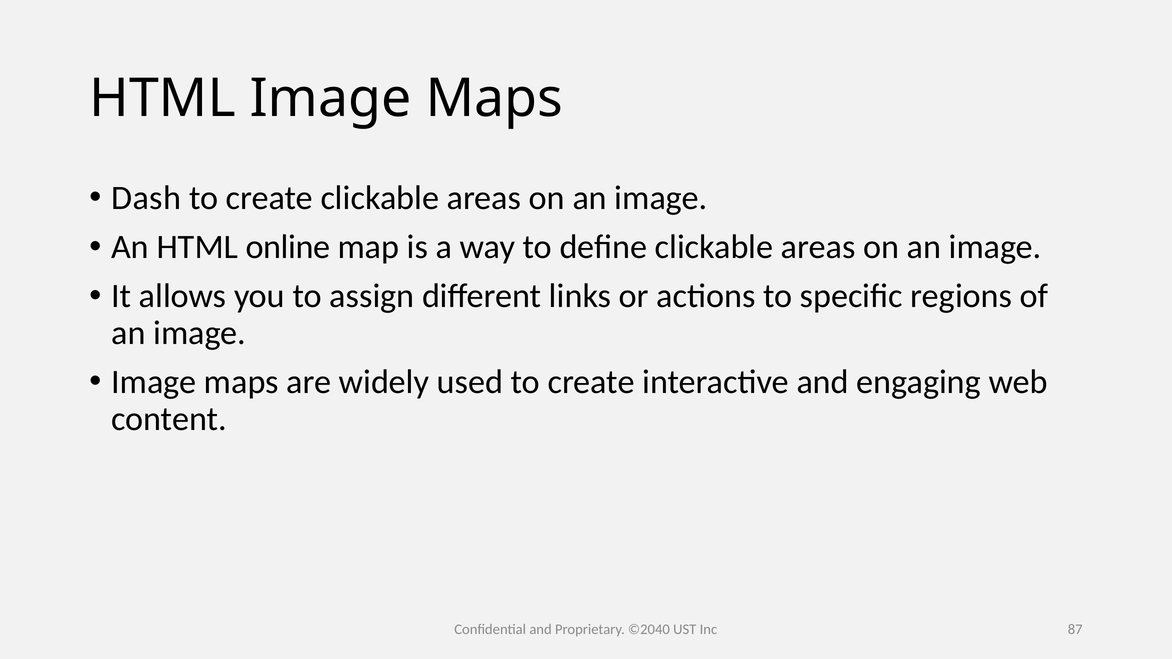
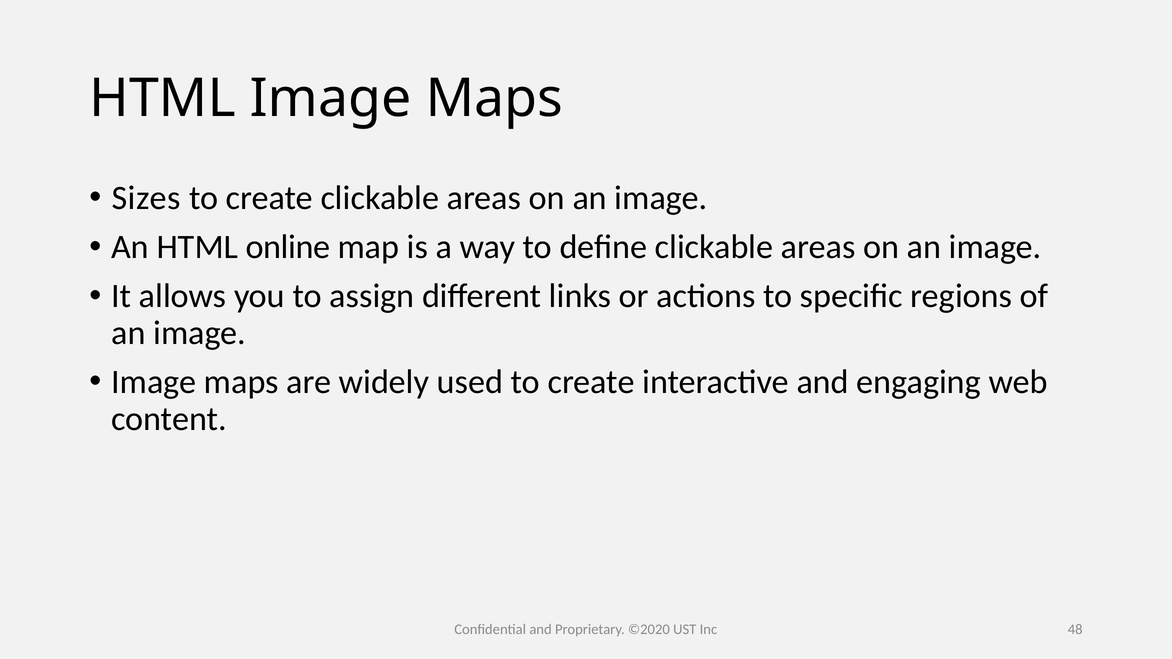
Dash: Dash -> Sizes
©2040: ©2040 -> ©2020
87: 87 -> 48
